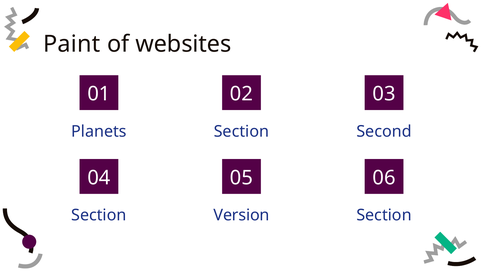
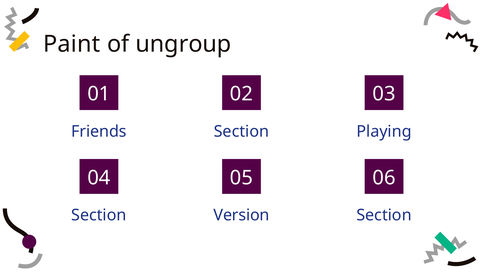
websites: websites -> ungroup
Planets: Planets -> Friends
Second: Second -> Playing
